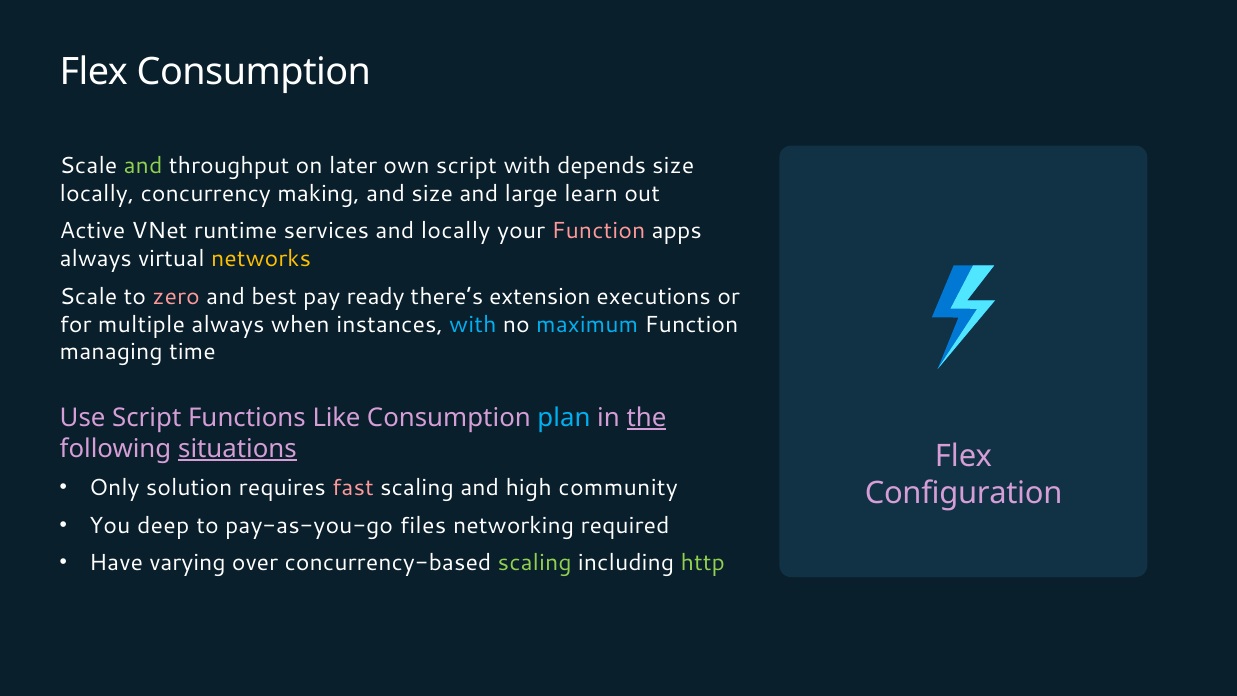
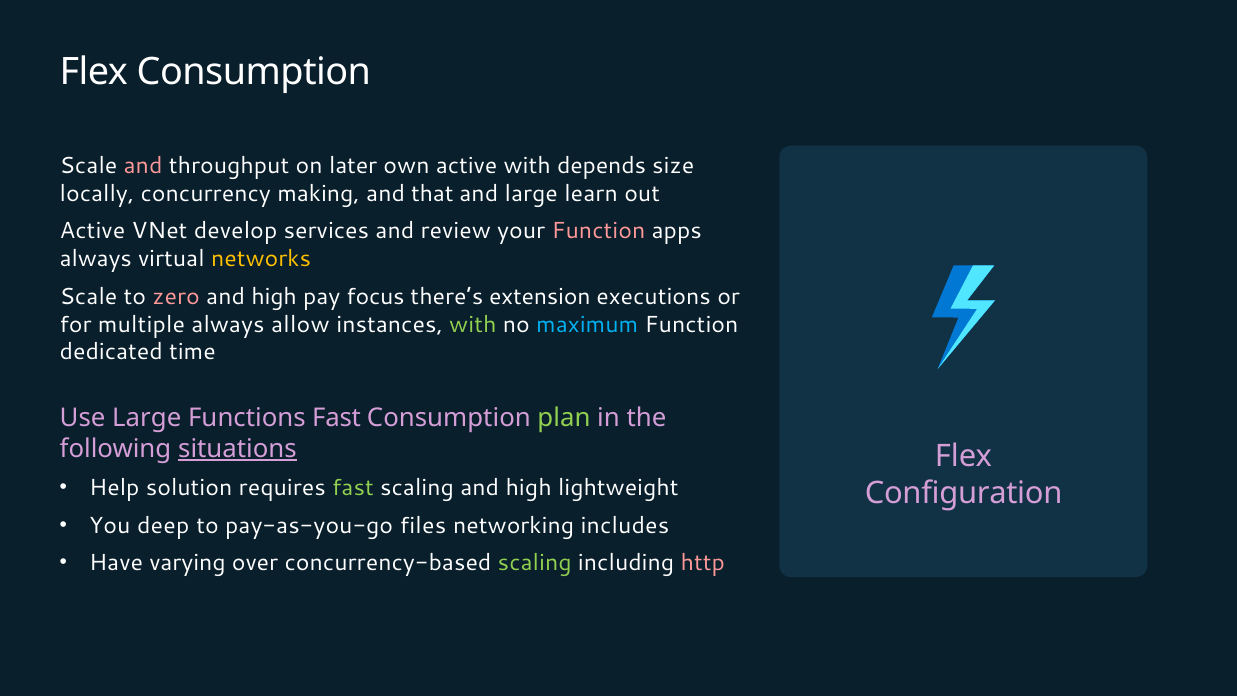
and at (143, 166) colour: light green -> pink
own script: script -> active
and size: size -> that
runtime: runtime -> develop
and locally: locally -> review
best at (274, 297): best -> high
ready: ready -> focus
when: when -> allow
with at (473, 324) colour: light blue -> light green
managing: managing -> dedicated
Use Script: Script -> Large
Functions Like: Like -> Fast
plan colour: light blue -> light green
the underline: present -> none
Only: Only -> Help
fast at (353, 488) colour: pink -> light green
community: community -> lightweight
required: required -> includes
http colour: light green -> pink
